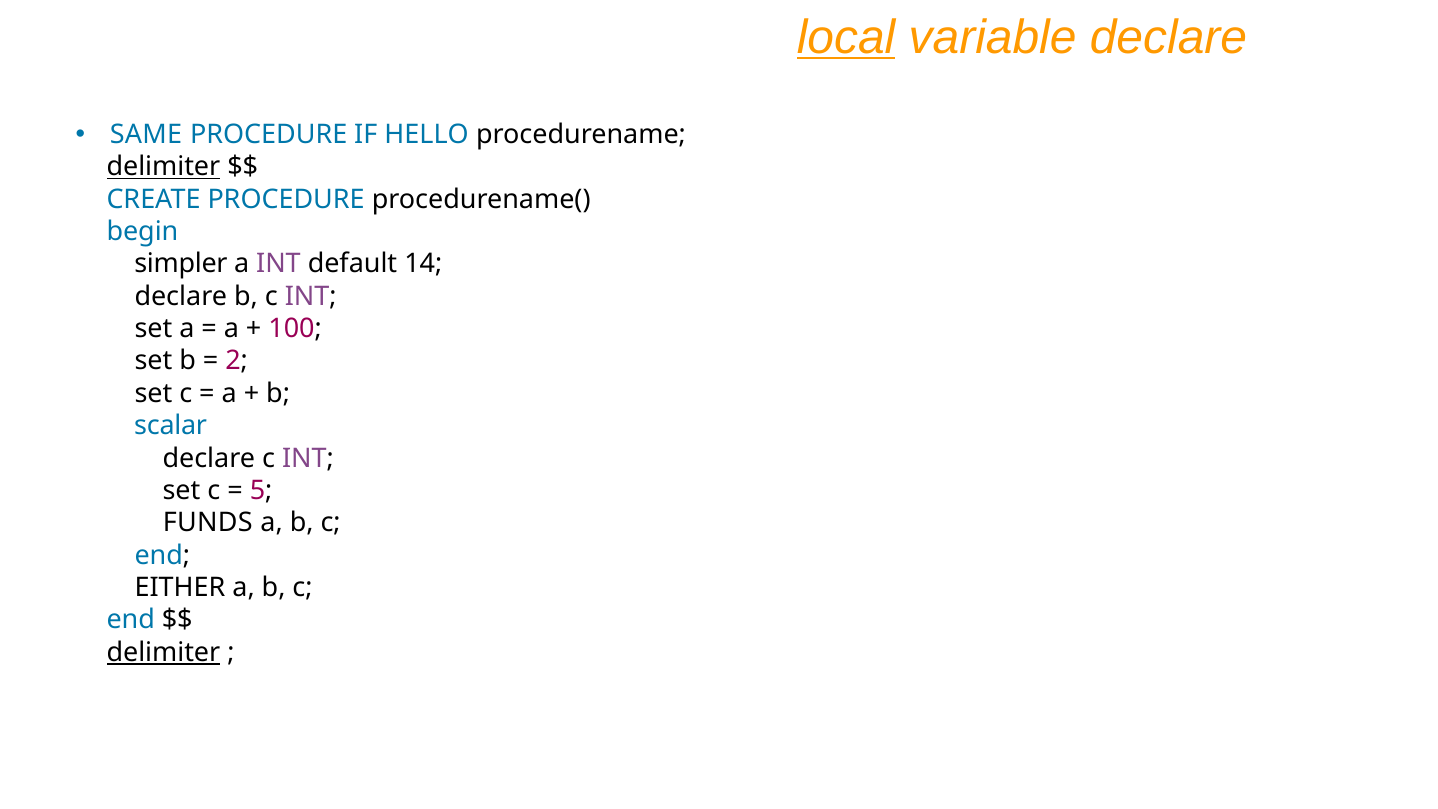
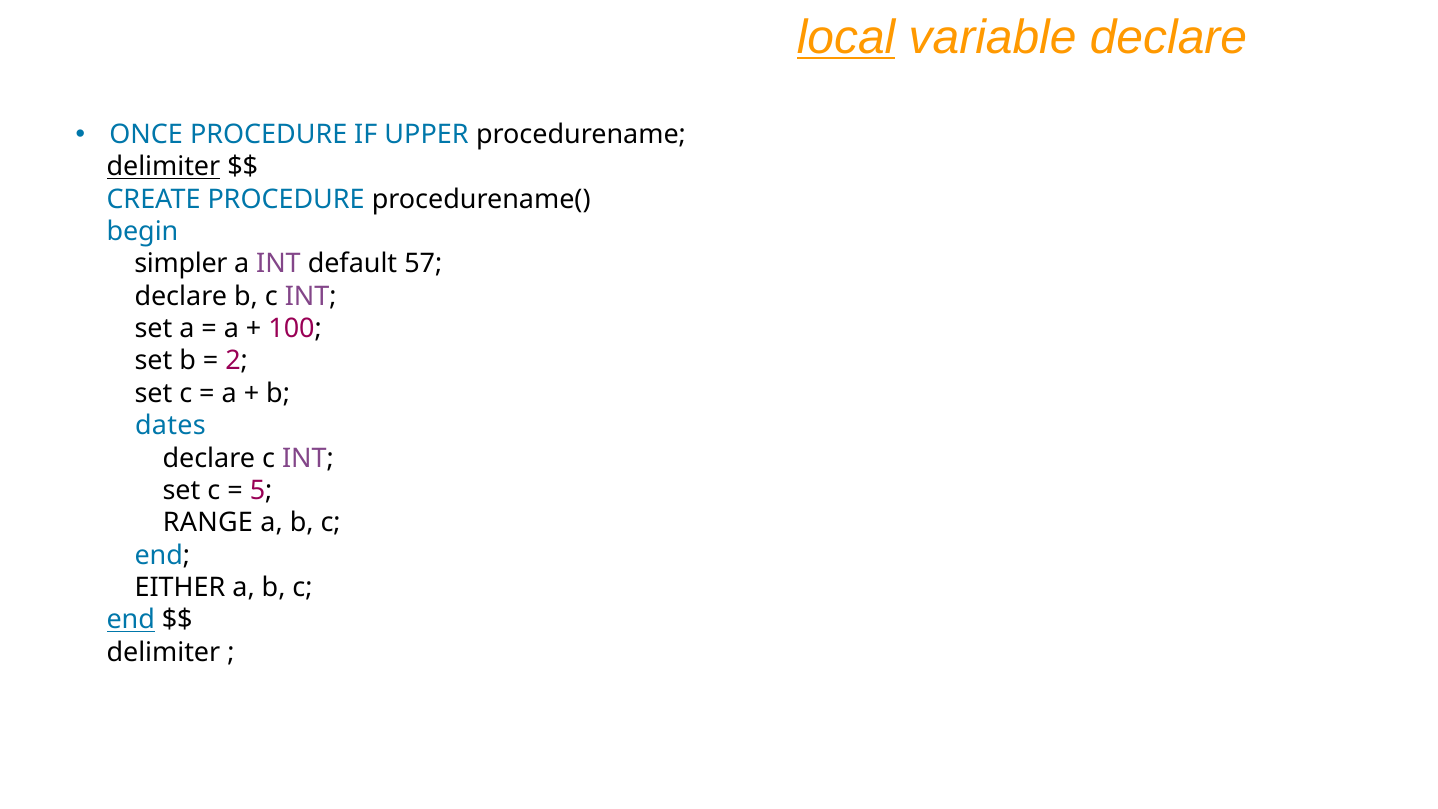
SAME: SAME -> ONCE
HELLO: HELLO -> UPPER
14: 14 -> 57
scalar: scalar -> dates
FUNDS: FUNDS -> RANGE
end at (131, 620) underline: none -> present
delimiter at (163, 652) underline: present -> none
